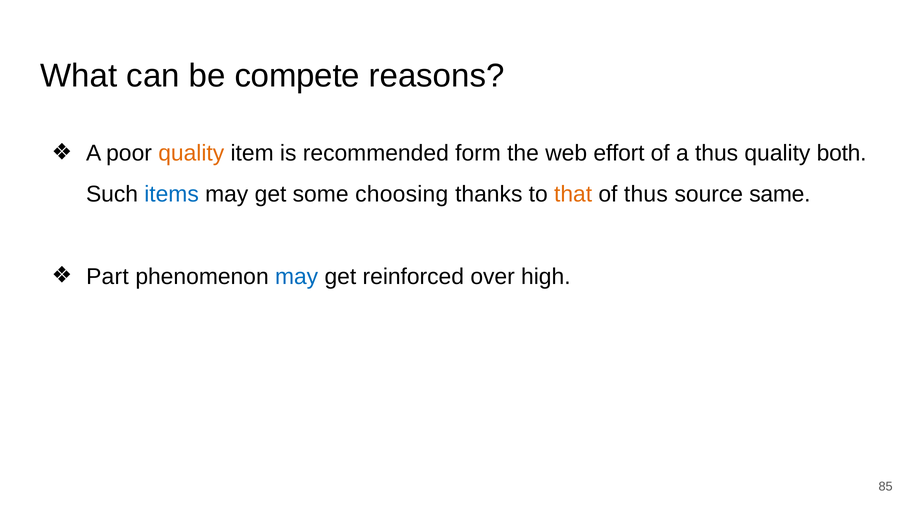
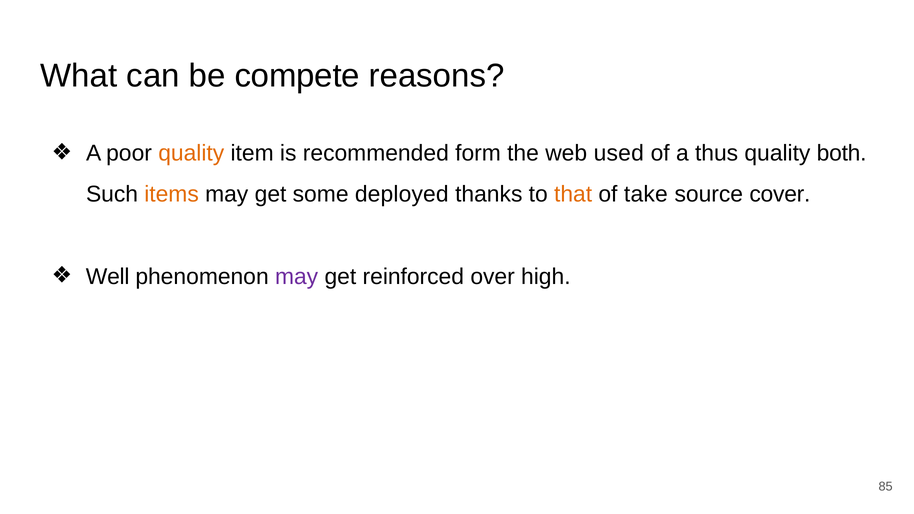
effort: effort -> used
items colour: blue -> orange
choosing: choosing -> deployed
of thus: thus -> take
same: same -> cover
Part: Part -> Well
may at (297, 277) colour: blue -> purple
